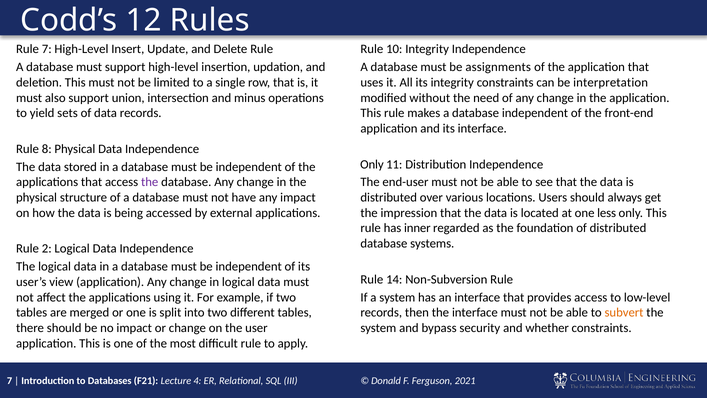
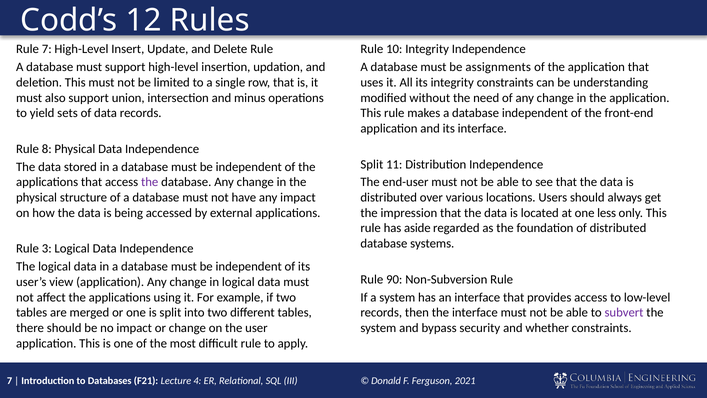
interpretation: interpretation -> understanding
Only at (372, 164): Only -> Split
inner: inner -> aside
2: 2 -> 3
14: 14 -> 90
subvert colour: orange -> purple
